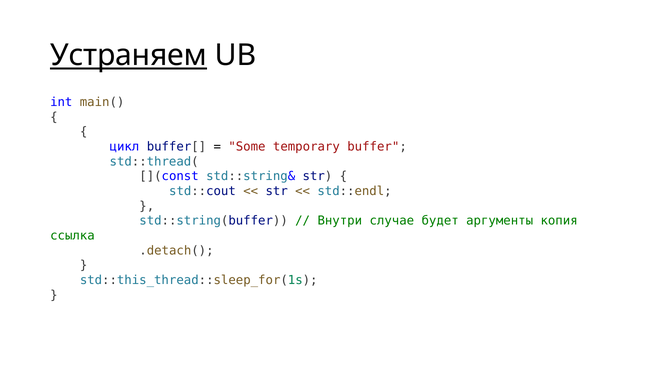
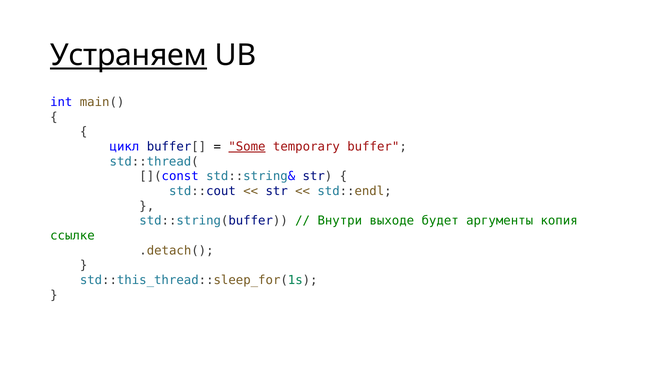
Some underline: none -> present
случае: случае -> выходе
ссылка: ссылка -> ссылке
